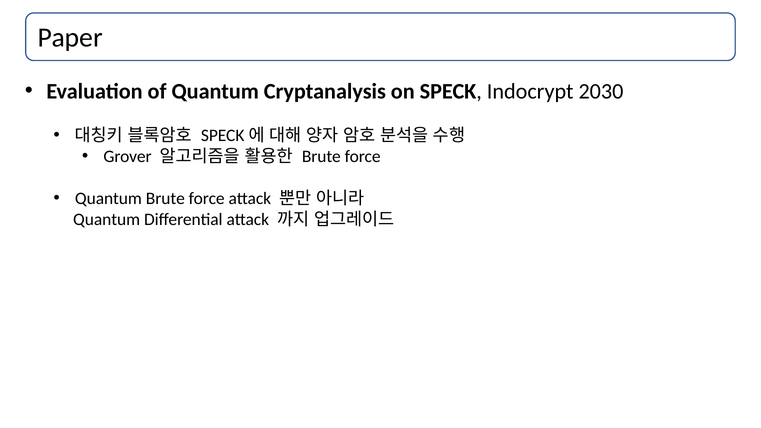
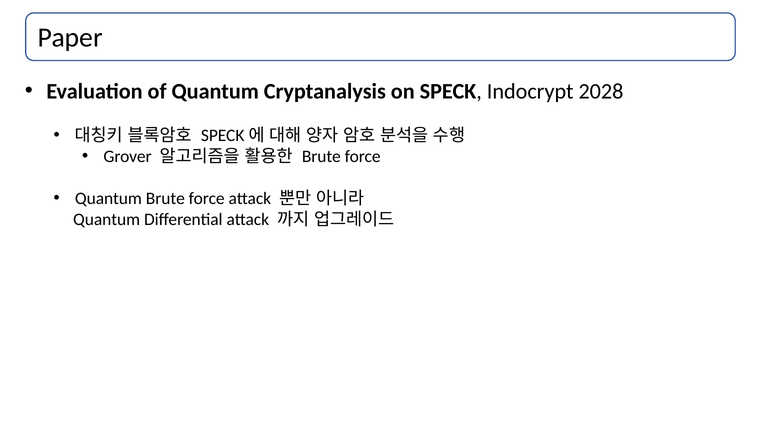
2030: 2030 -> 2028
